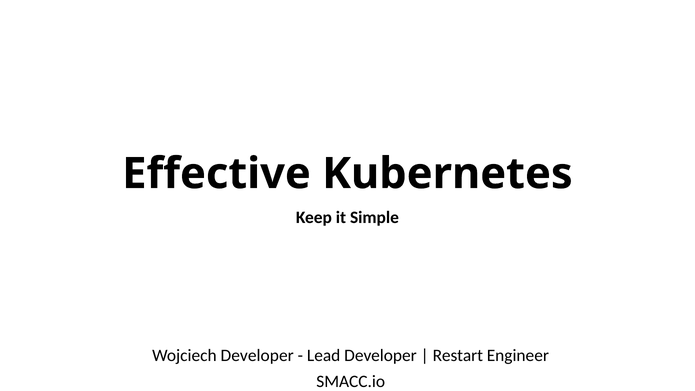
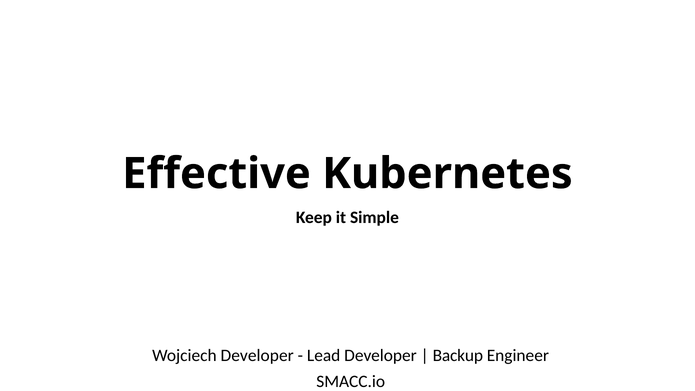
Restart: Restart -> Backup
